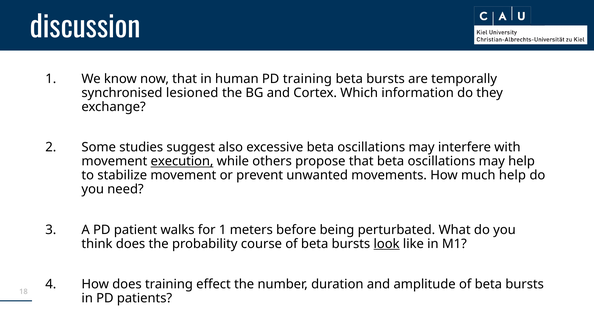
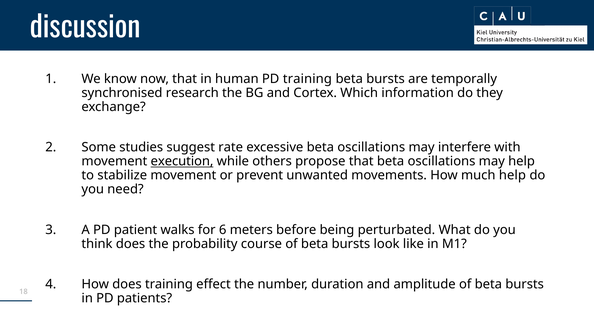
lesioned: lesioned -> research
also: also -> rate
for 1: 1 -> 6
look underline: present -> none
